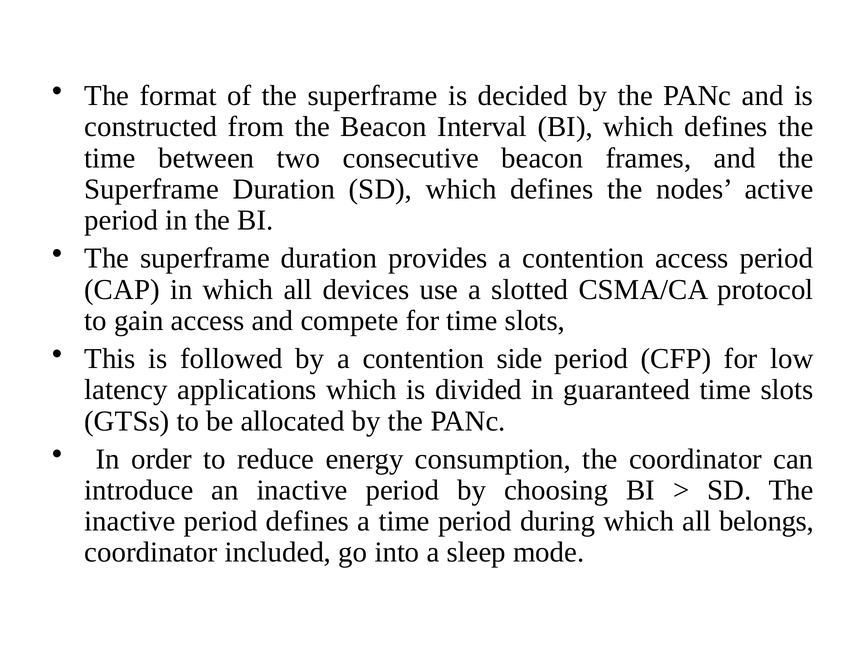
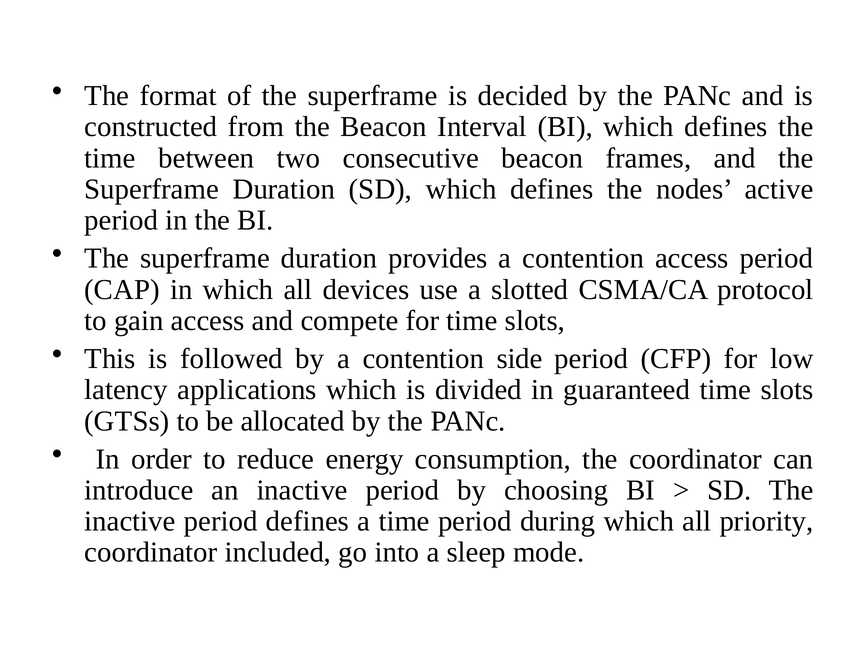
belongs: belongs -> priority
